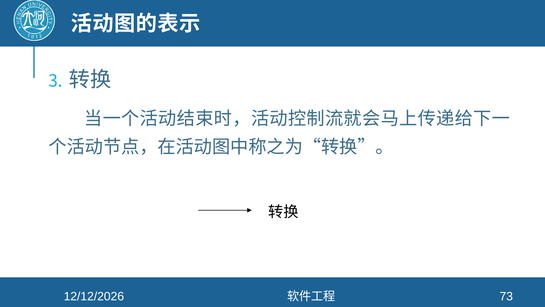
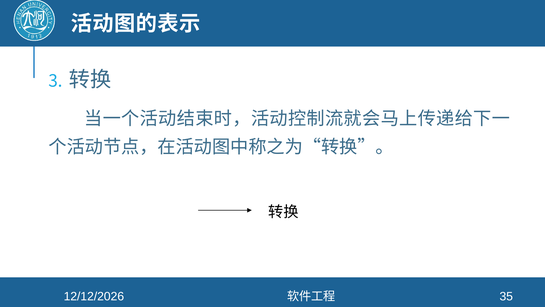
73: 73 -> 35
